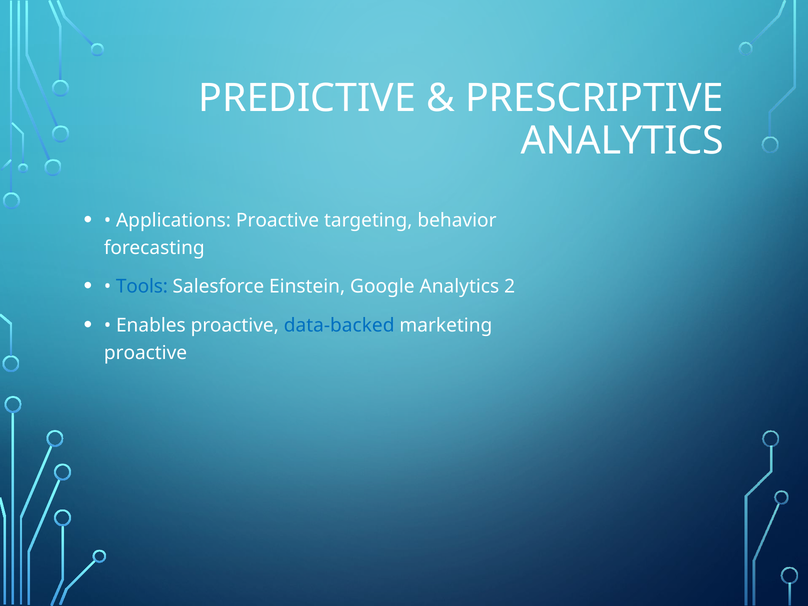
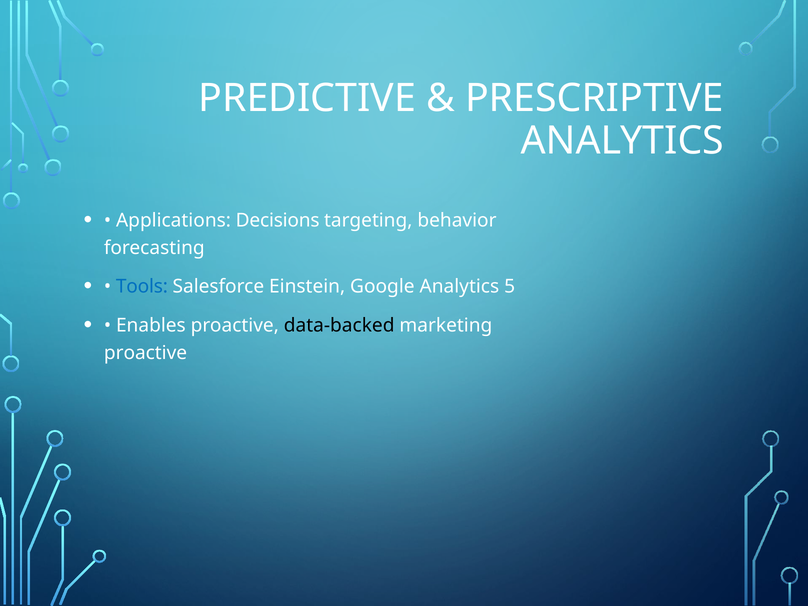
Applications Proactive: Proactive -> Decisions
2: 2 -> 5
data-backed colour: blue -> black
